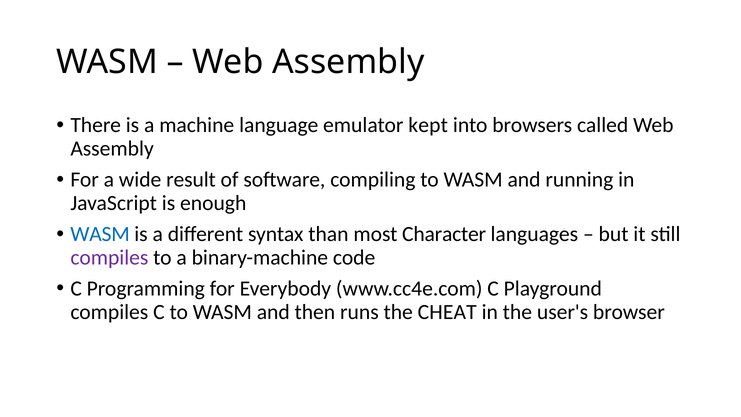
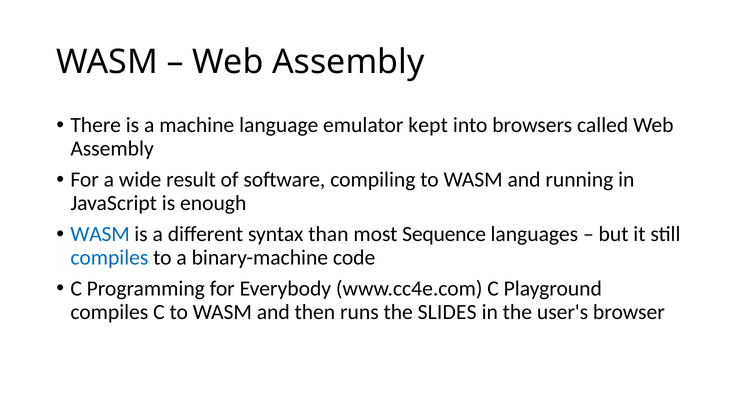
Character: Character -> Sequence
compiles at (109, 257) colour: purple -> blue
CHEAT: CHEAT -> SLIDES
